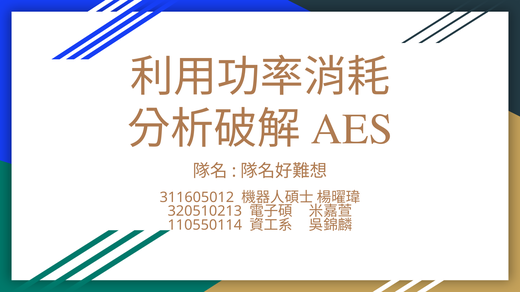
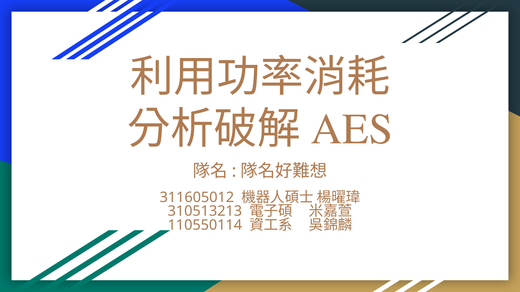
320510213: 320510213 -> 310513213
